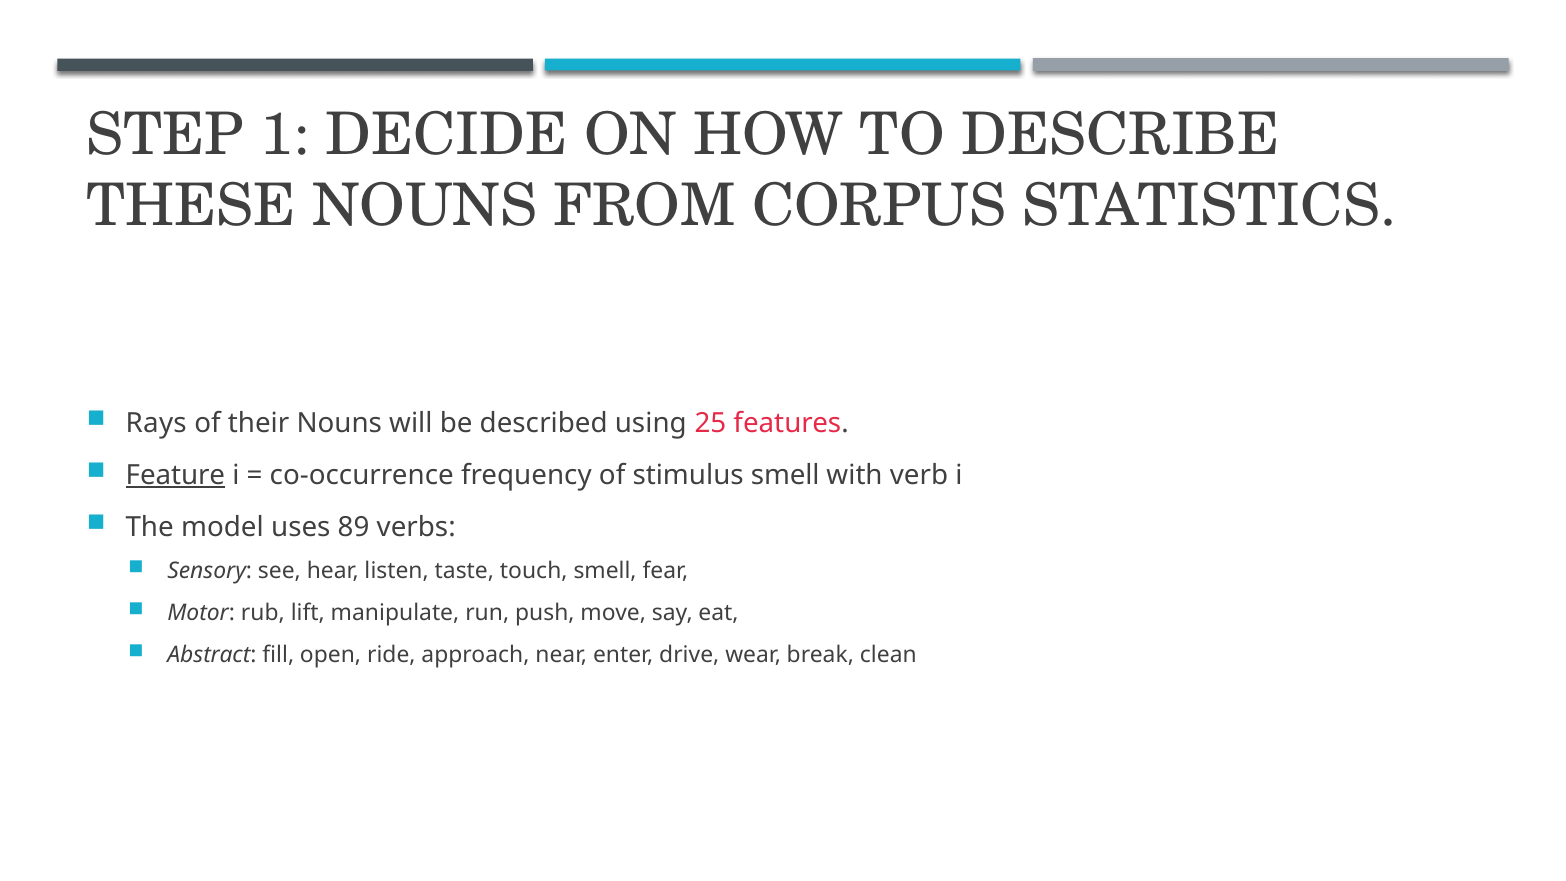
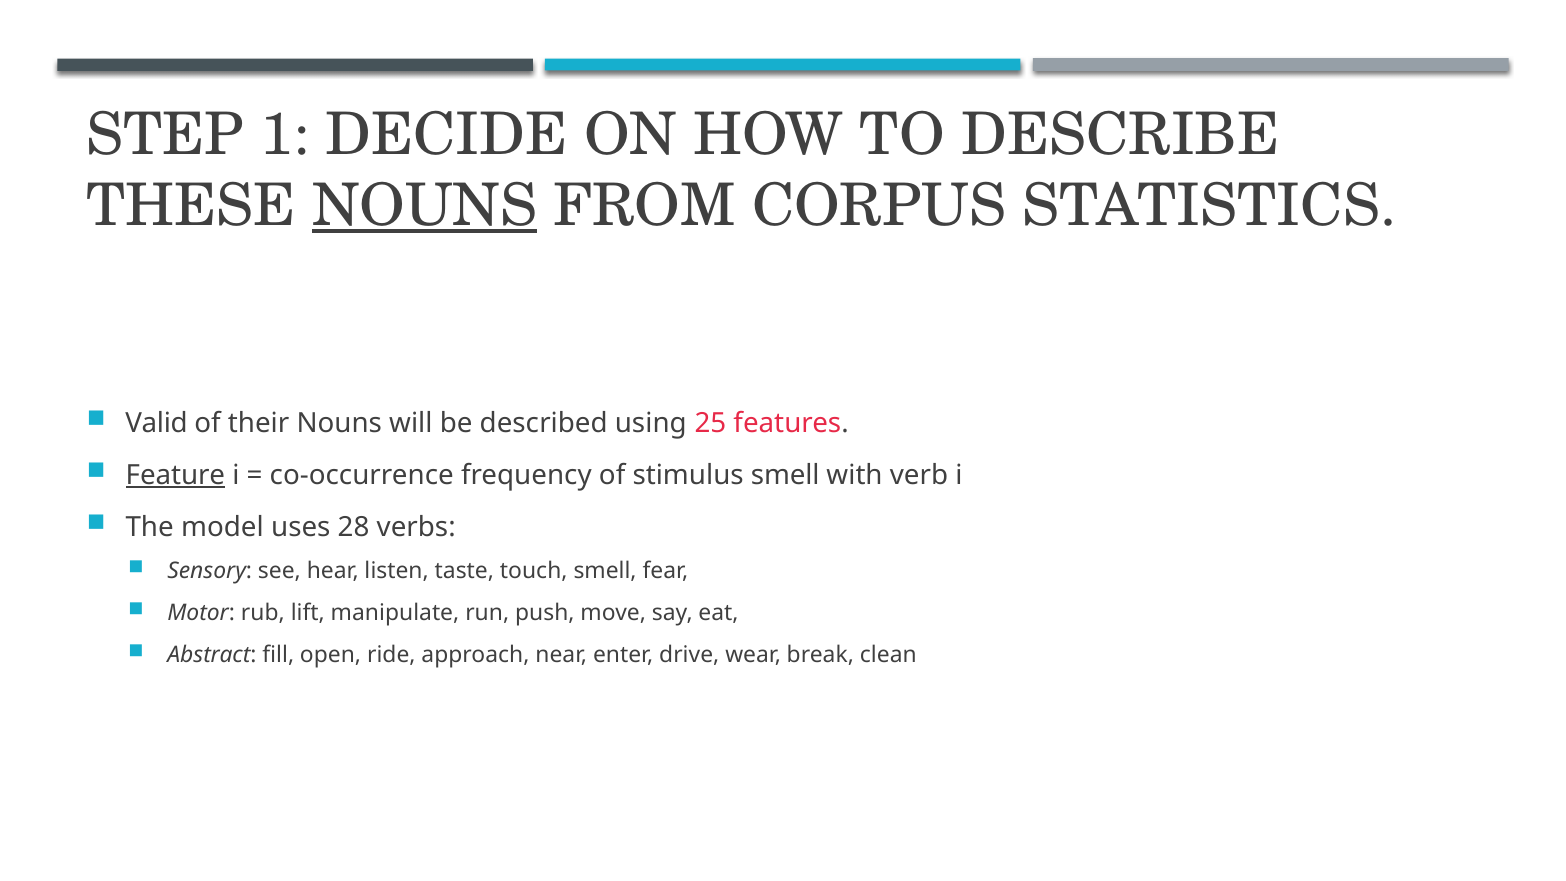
NOUNS at (425, 206) underline: none -> present
Rays: Rays -> Valid
89: 89 -> 28
